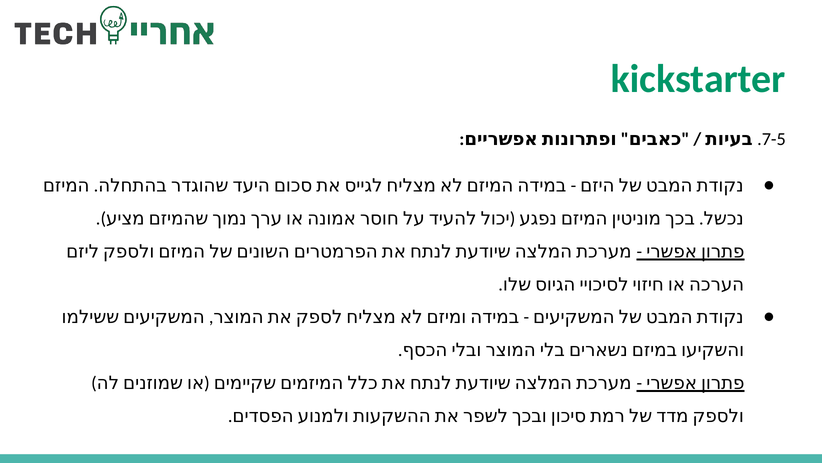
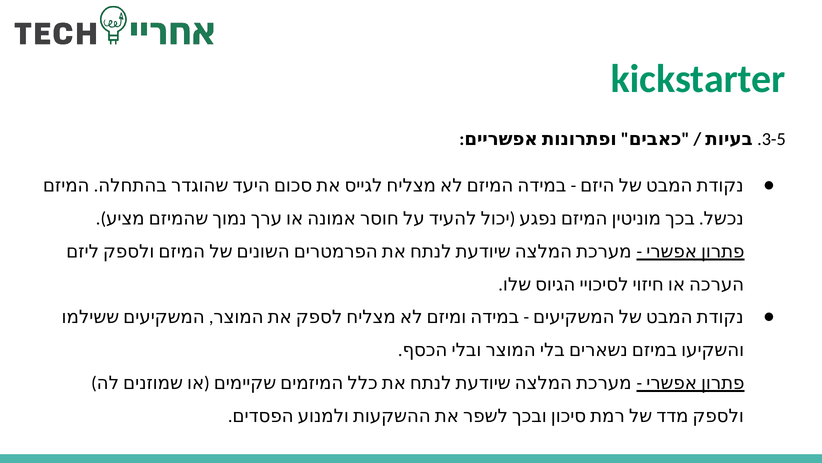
7-5: 7-5 -> 3-5
